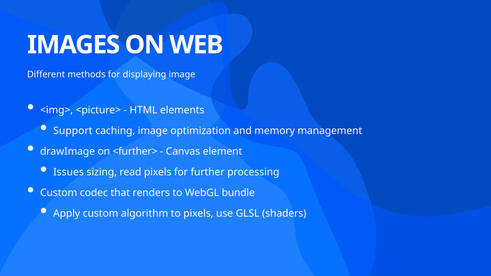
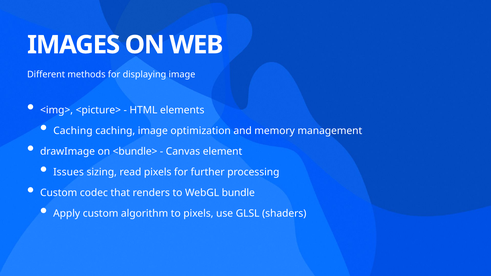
Support at (73, 131): Support -> Caching
<further>: <further> -> <bundle>
